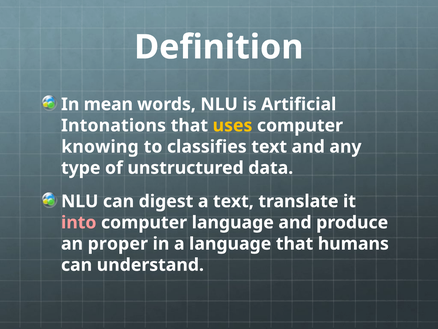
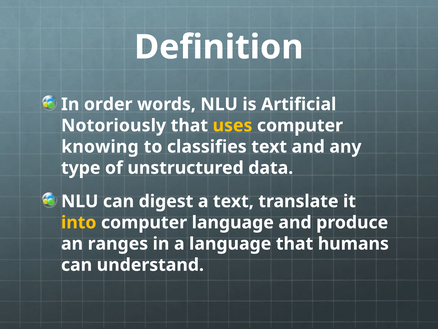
mean: mean -> order
Intonations: Intonations -> Notoriously
into colour: pink -> yellow
proper: proper -> ranges
